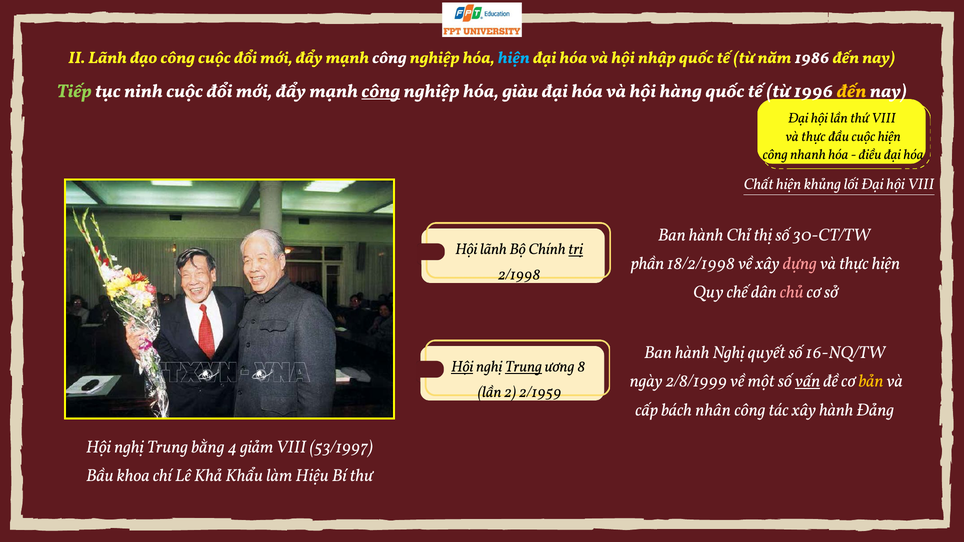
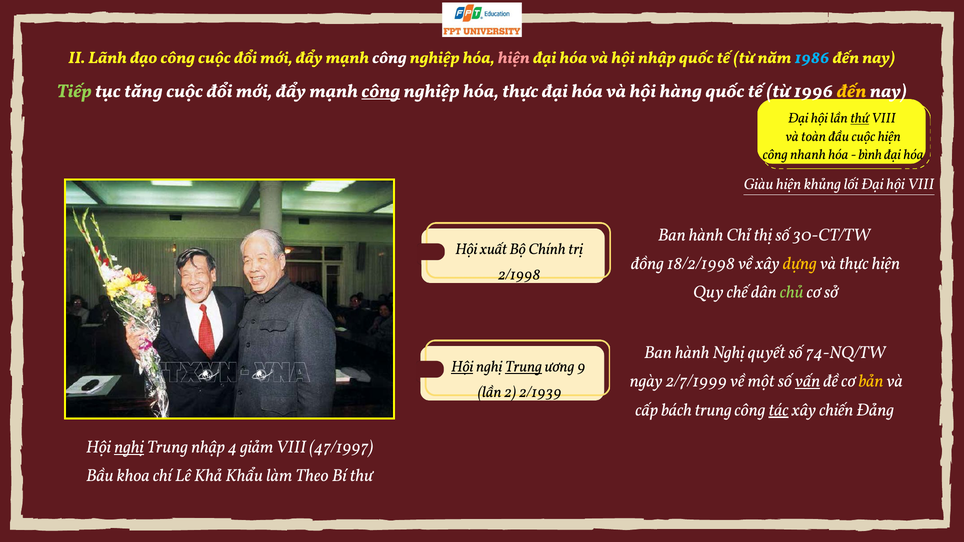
hiện at (514, 58) colour: light blue -> pink
1986 colour: white -> light blue
ninh: ninh -> tăng
hóa giàu: giàu -> thực
thứ underline: none -> present
thực at (813, 136): thực -> toàn
điều: điều -> bình
Chất: Chất -> Giàu
Hội lãnh: lãnh -> xuất
trị underline: present -> none
phần: phần -> đồng
dựng colour: pink -> yellow
chủ colour: pink -> light green
16-NQ/TW: 16-NQ/TW -> 74-NQ/TW
8: 8 -> 9
2/8/1999: 2/8/1999 -> 2/7/1999
2/1959: 2/1959 -> 2/1939
bách nhân: nhân -> trung
tác underline: none -> present
xây hành: hành -> chiến
nghị at (129, 447) underline: none -> present
Trung bằng: bằng -> nhập
53/1997: 53/1997 -> 47/1997
Hiệu: Hiệu -> Theo
